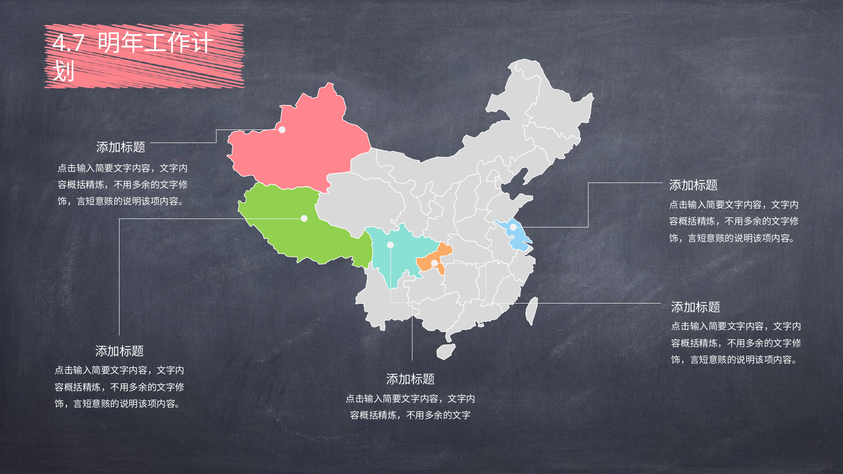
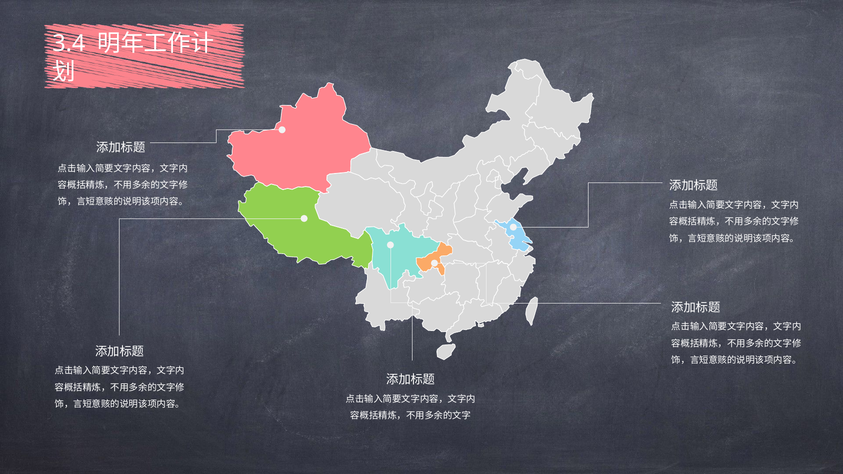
4.7: 4.7 -> 3.4
